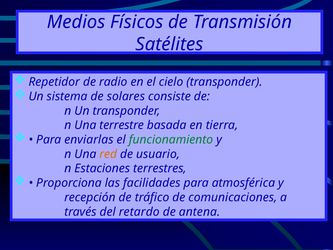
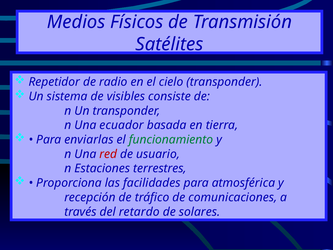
solares: solares -> visibles
terrestre: terrestre -> ecuador
red colour: orange -> red
antena: antena -> solares
